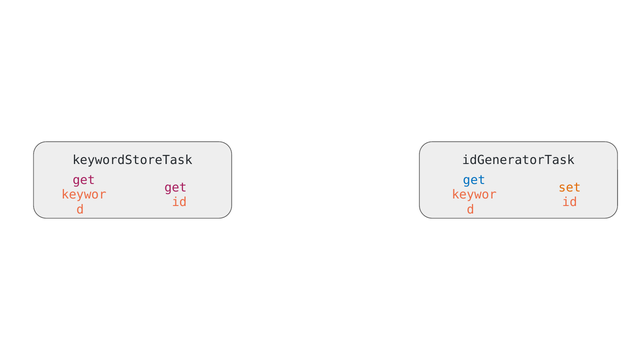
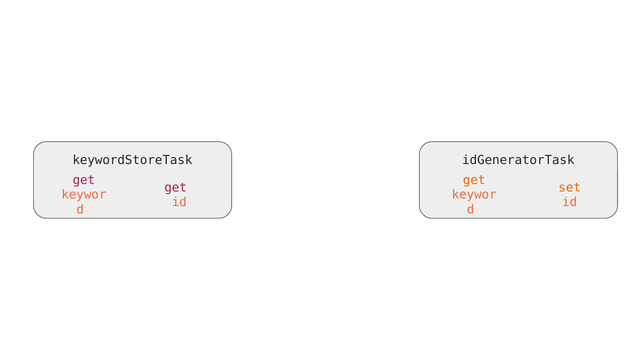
get at (474, 180) colour: blue -> orange
